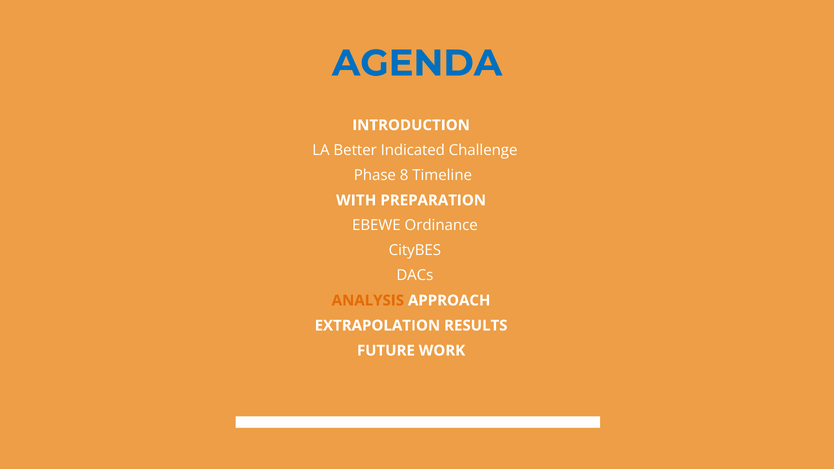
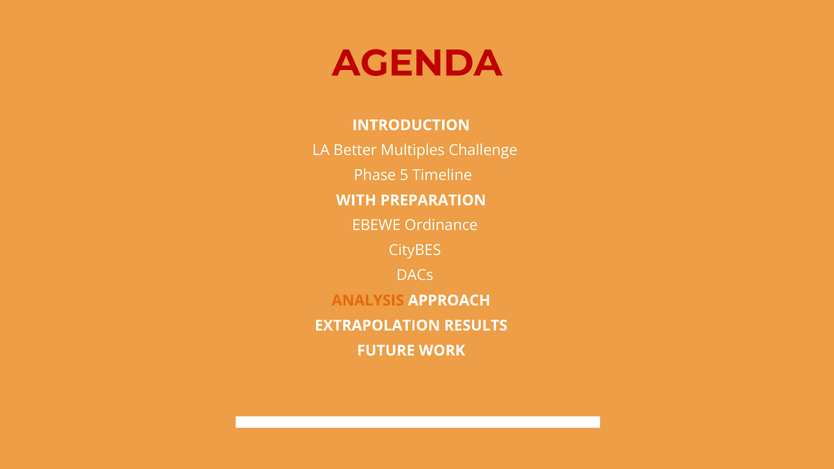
AGENDA colour: blue -> red
Indicated: Indicated -> Multiples
8: 8 -> 5
